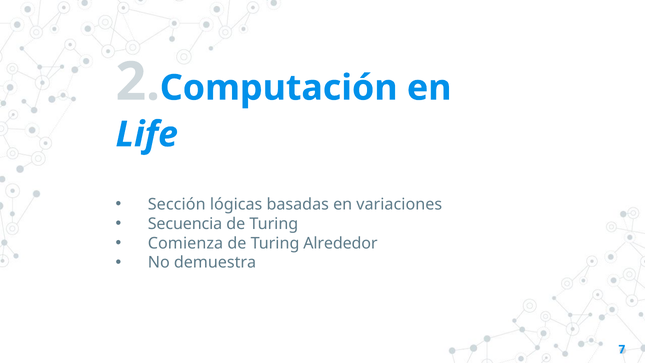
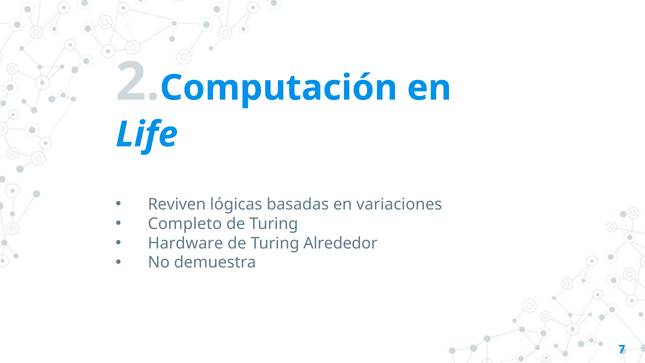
Sección: Sección -> Reviven
Secuencia: Secuencia -> Completo
Comienza: Comienza -> Hardware
